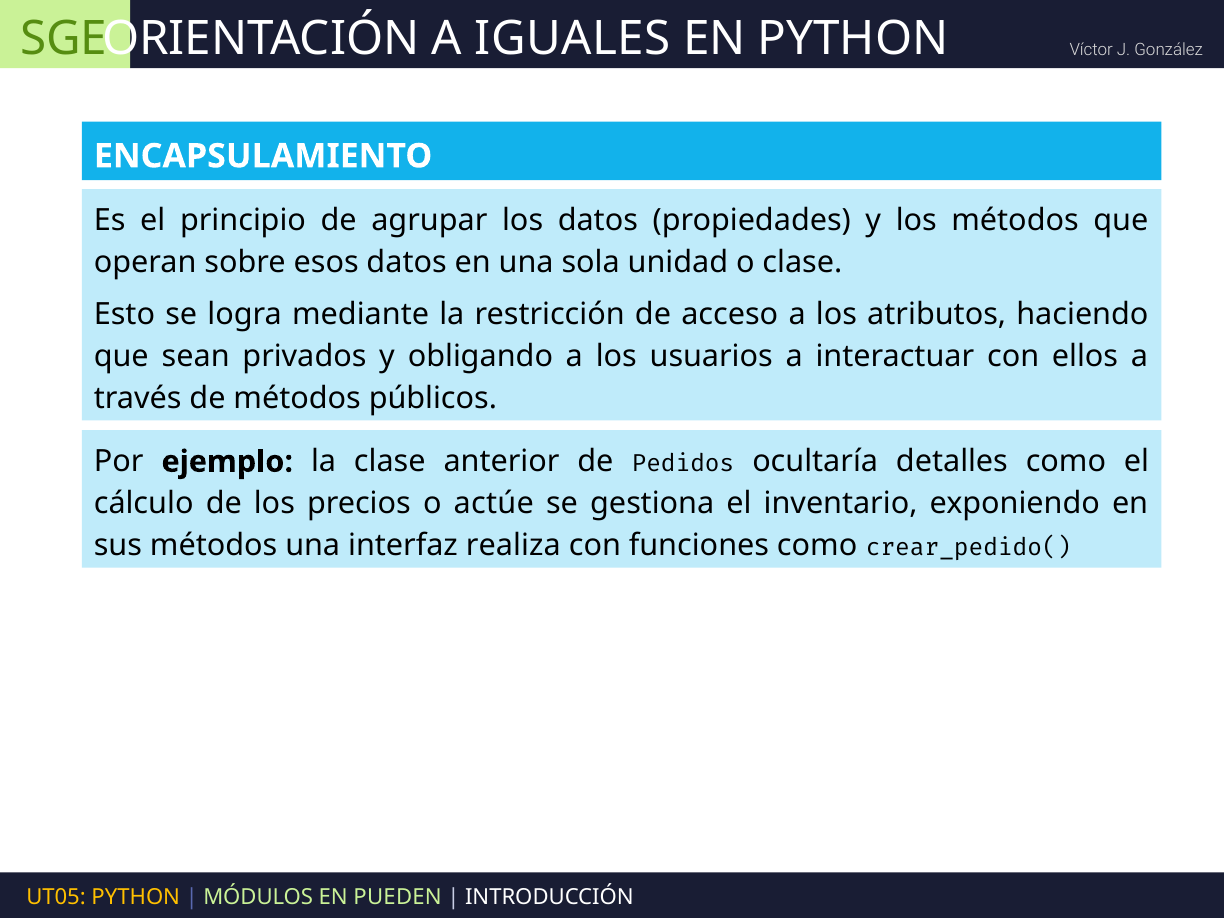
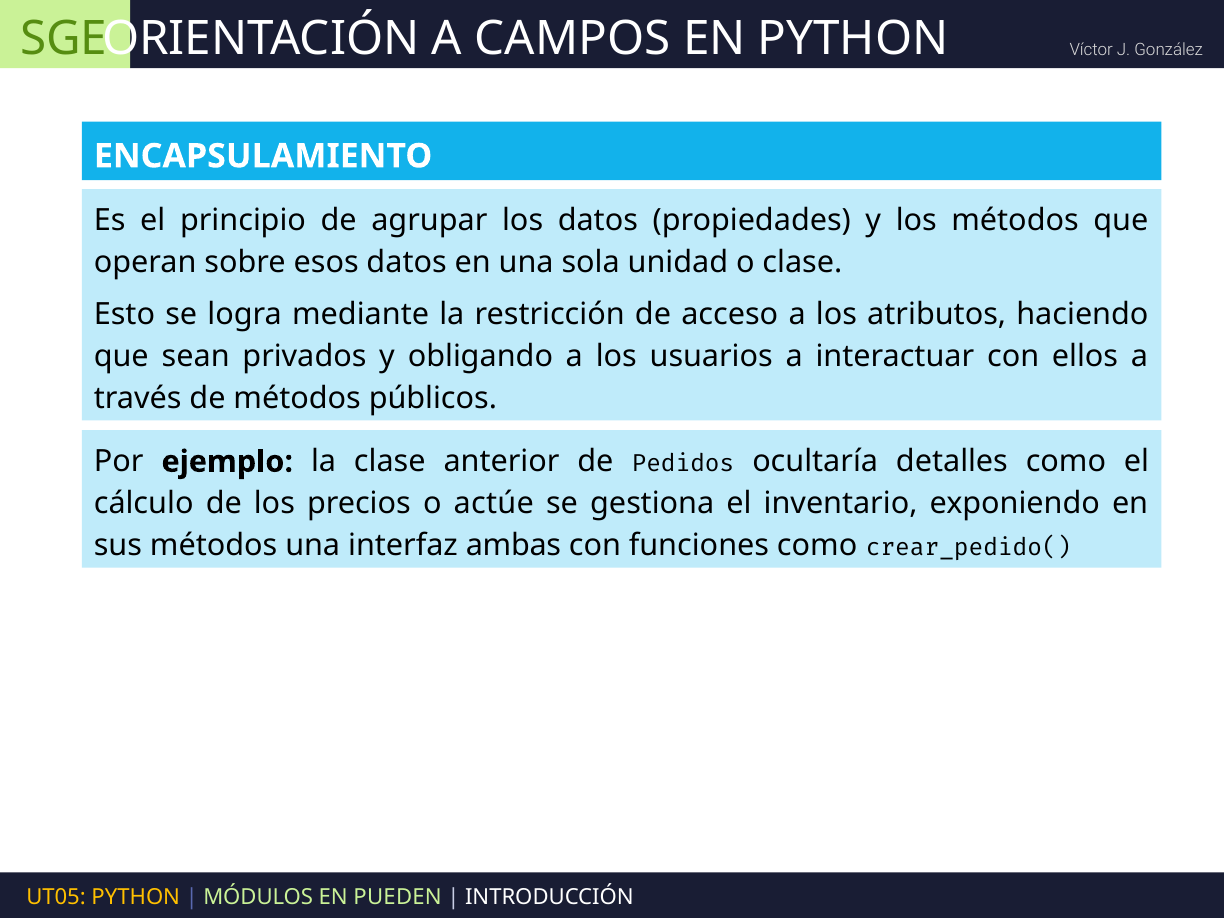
IGUALES: IGUALES -> CAMPOS
realiza: realiza -> ambas
